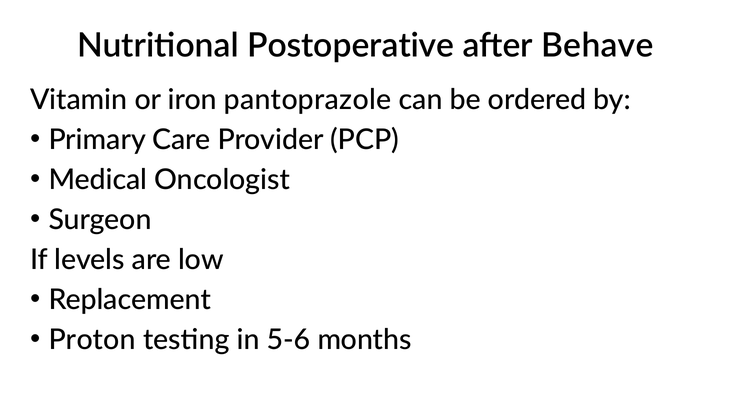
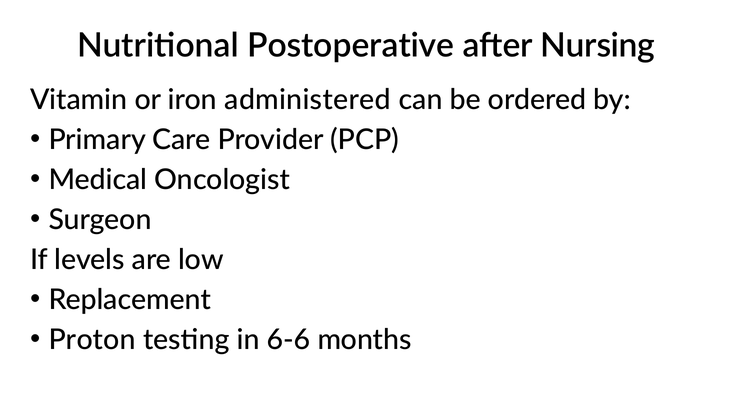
Behave: Behave -> Nursing
pantoprazole: pantoprazole -> administered
5-6: 5-6 -> 6-6
